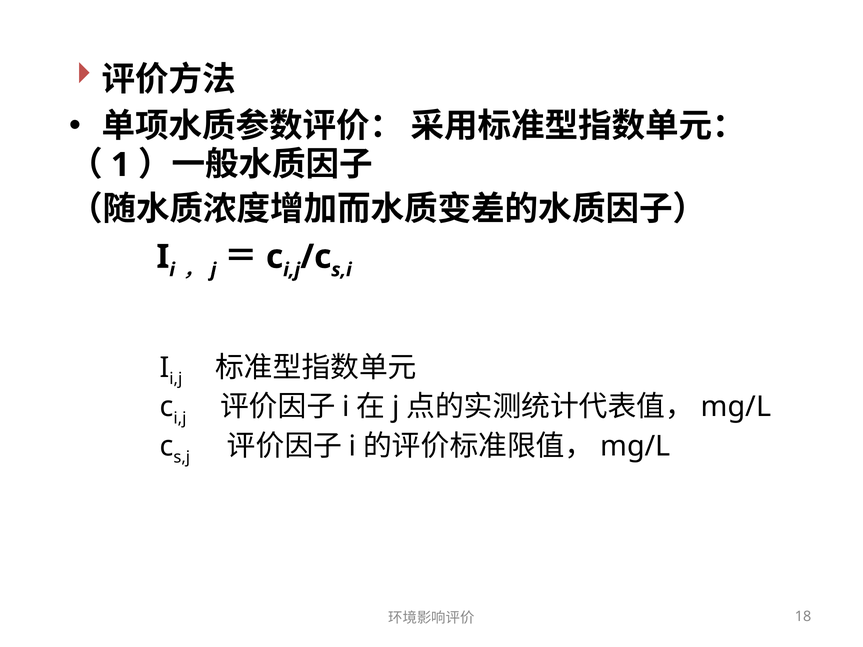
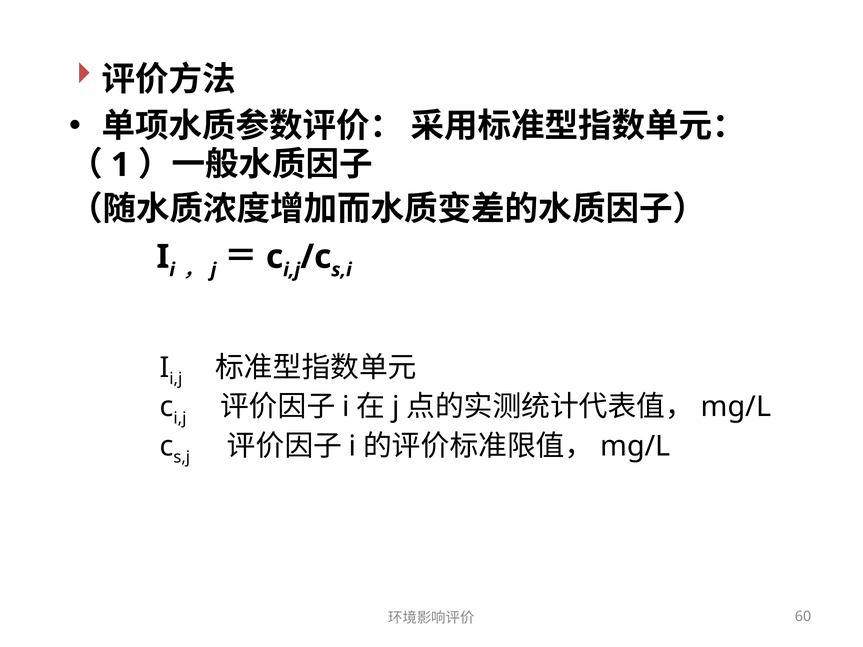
18: 18 -> 60
